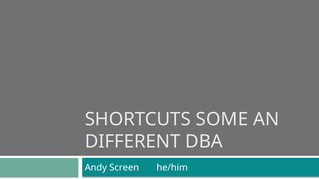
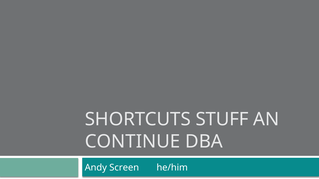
SOME: SOME -> STUFF
DIFFERENT: DIFFERENT -> CONTINUE
